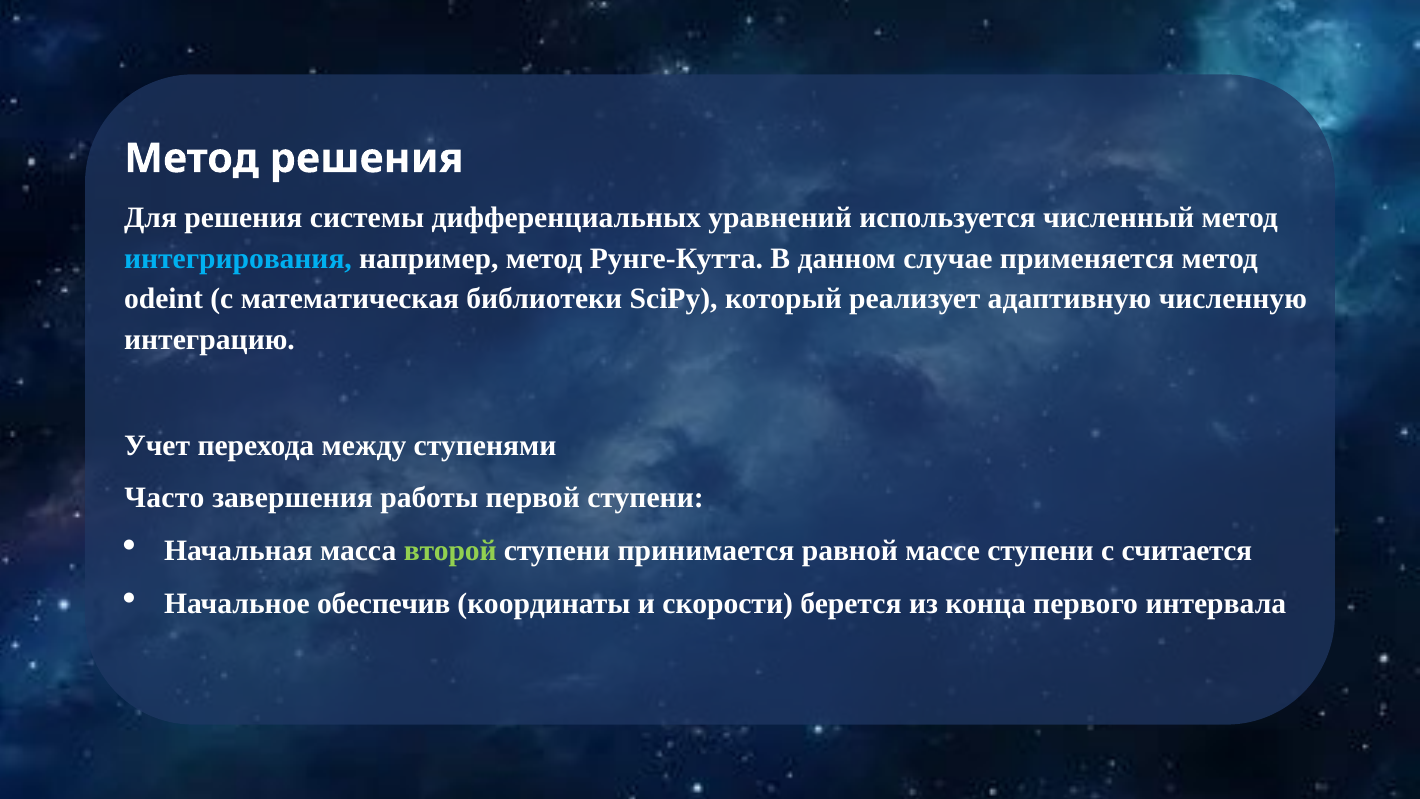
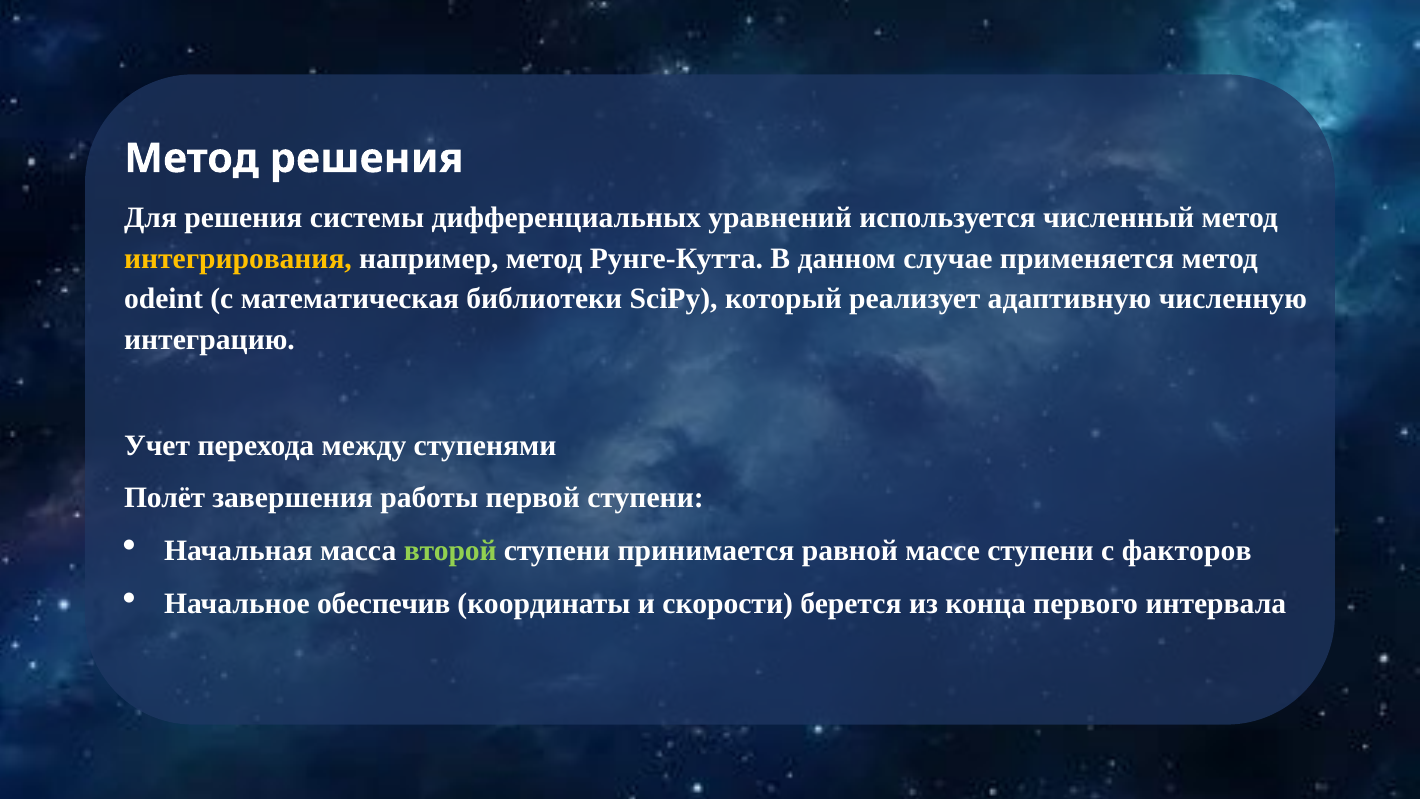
интегрирования colour: light blue -> yellow
Часто: Часто -> Полёт
считается: считается -> факторов
